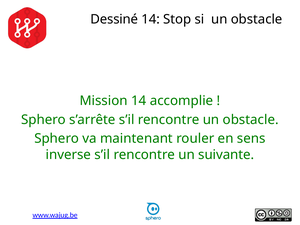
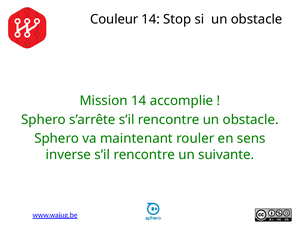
Dessiné: Dessiné -> Couleur
